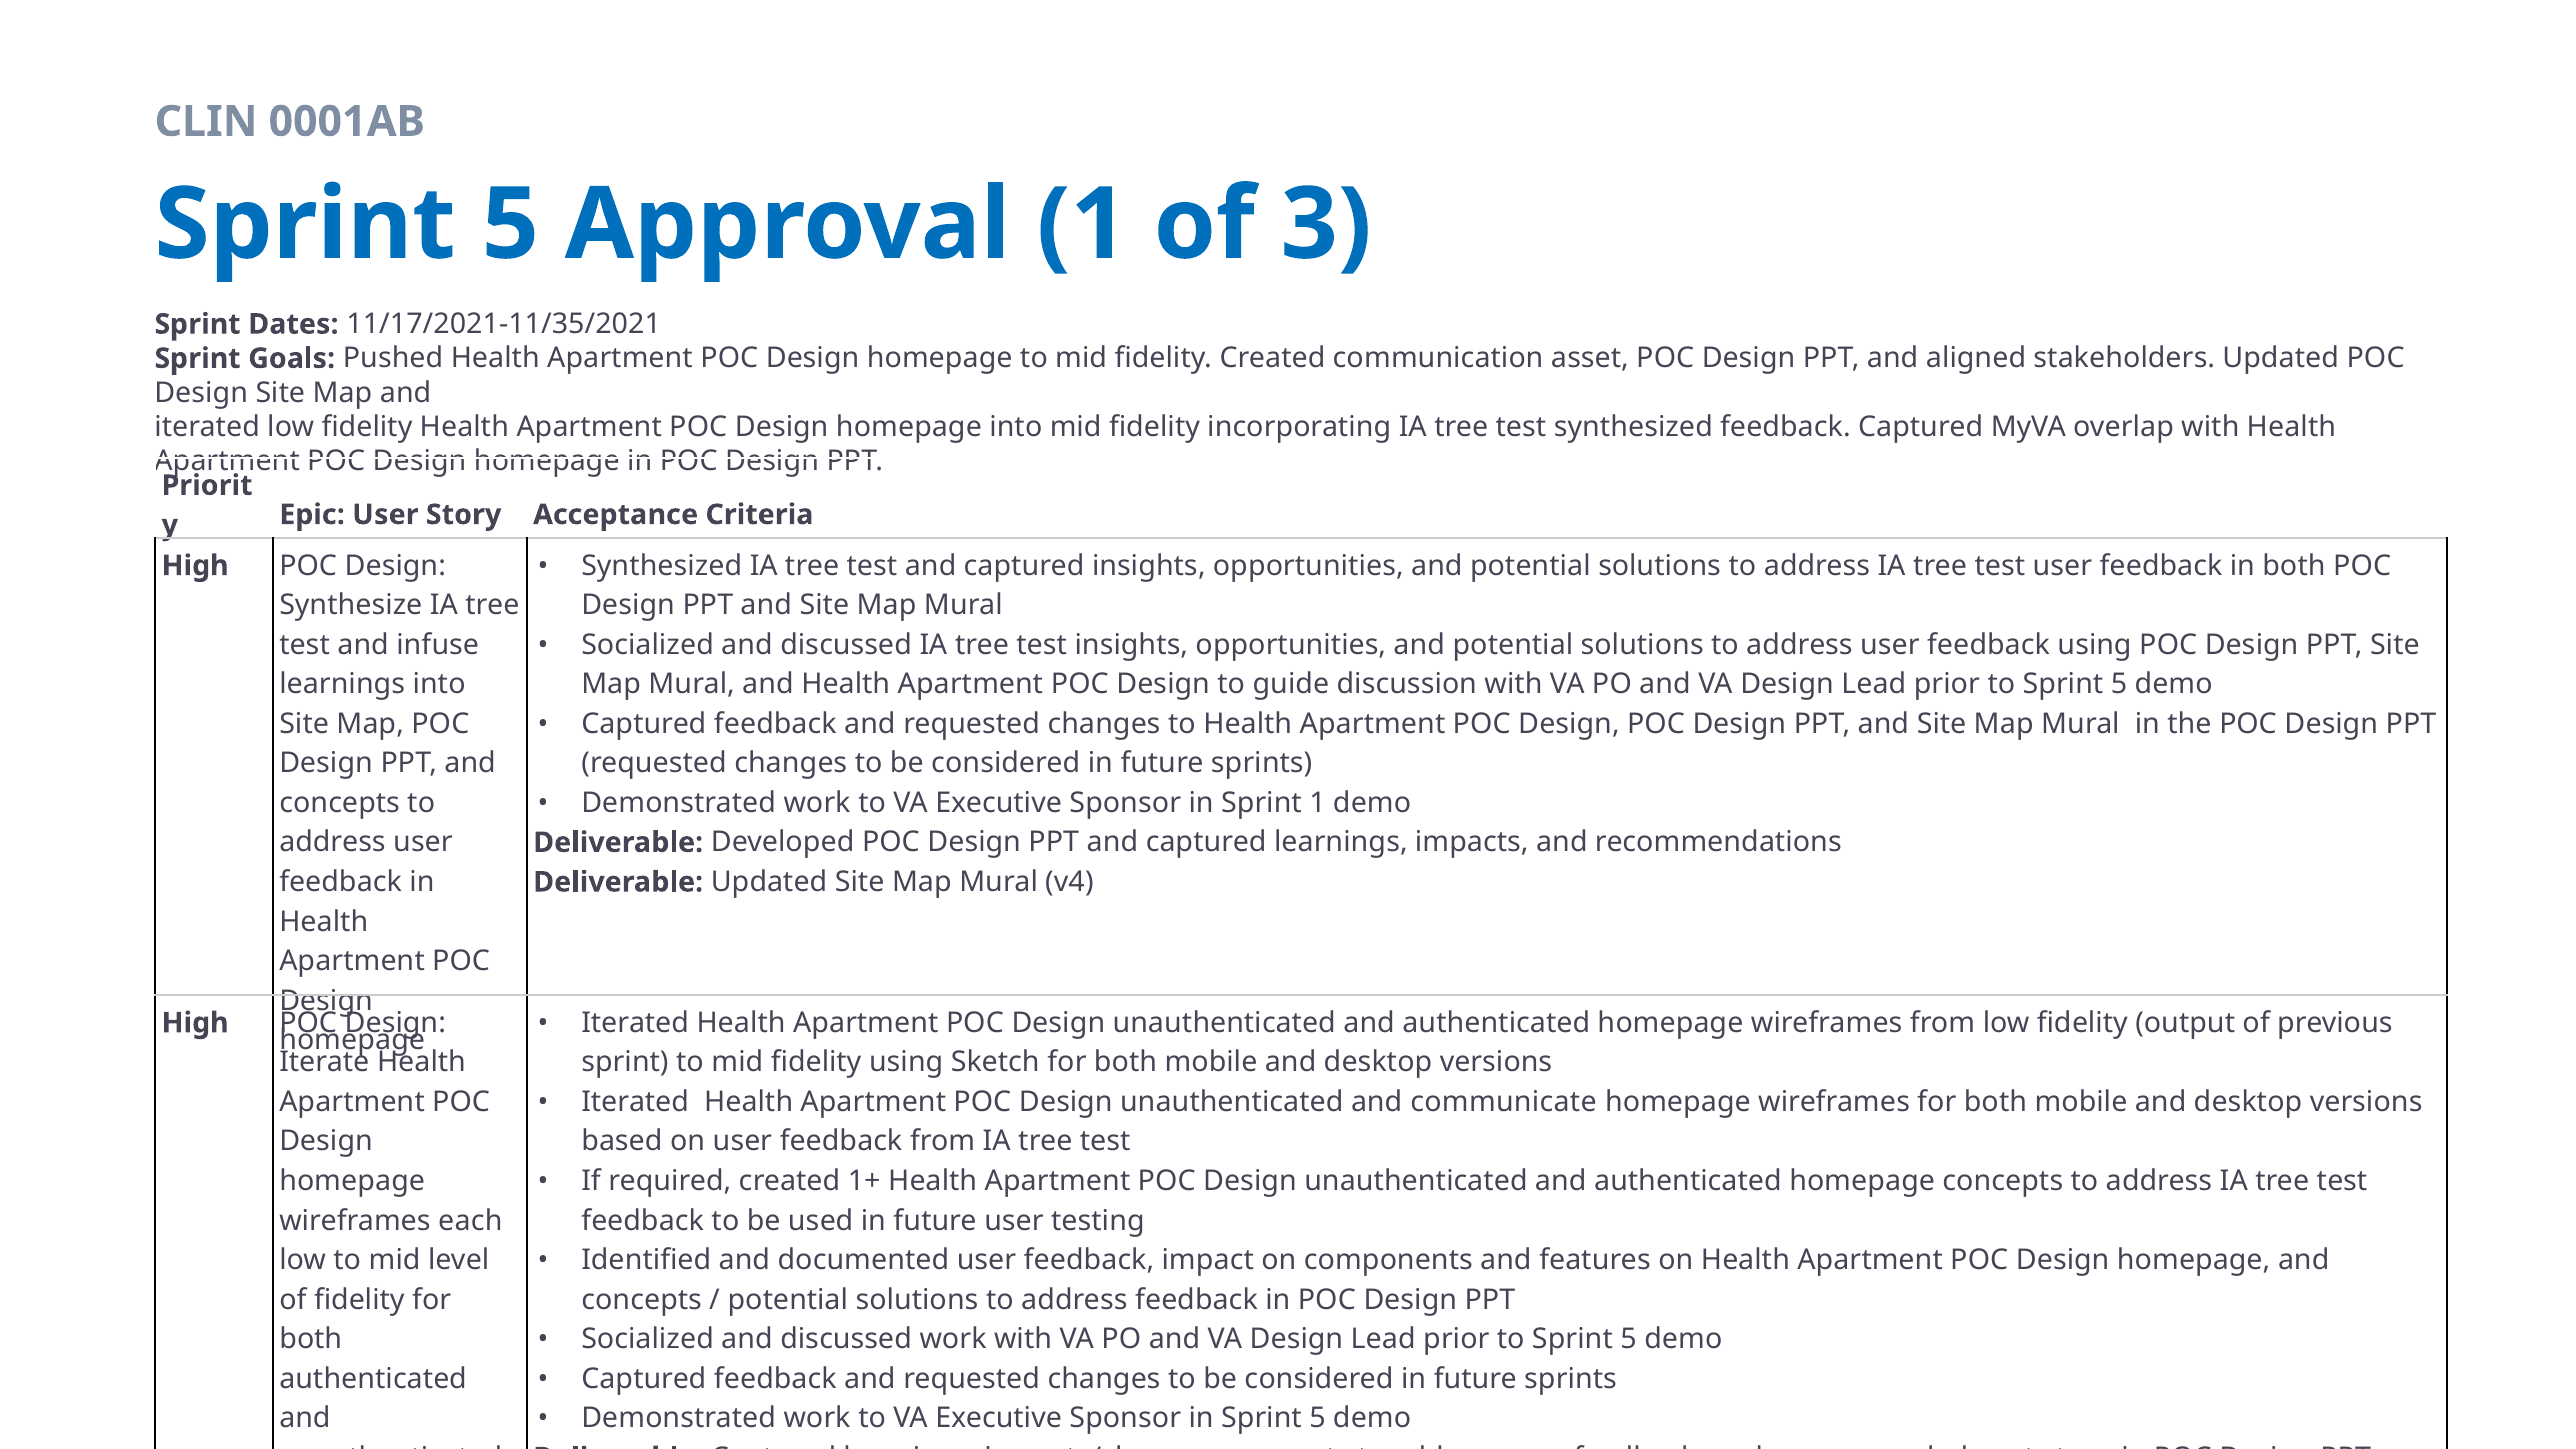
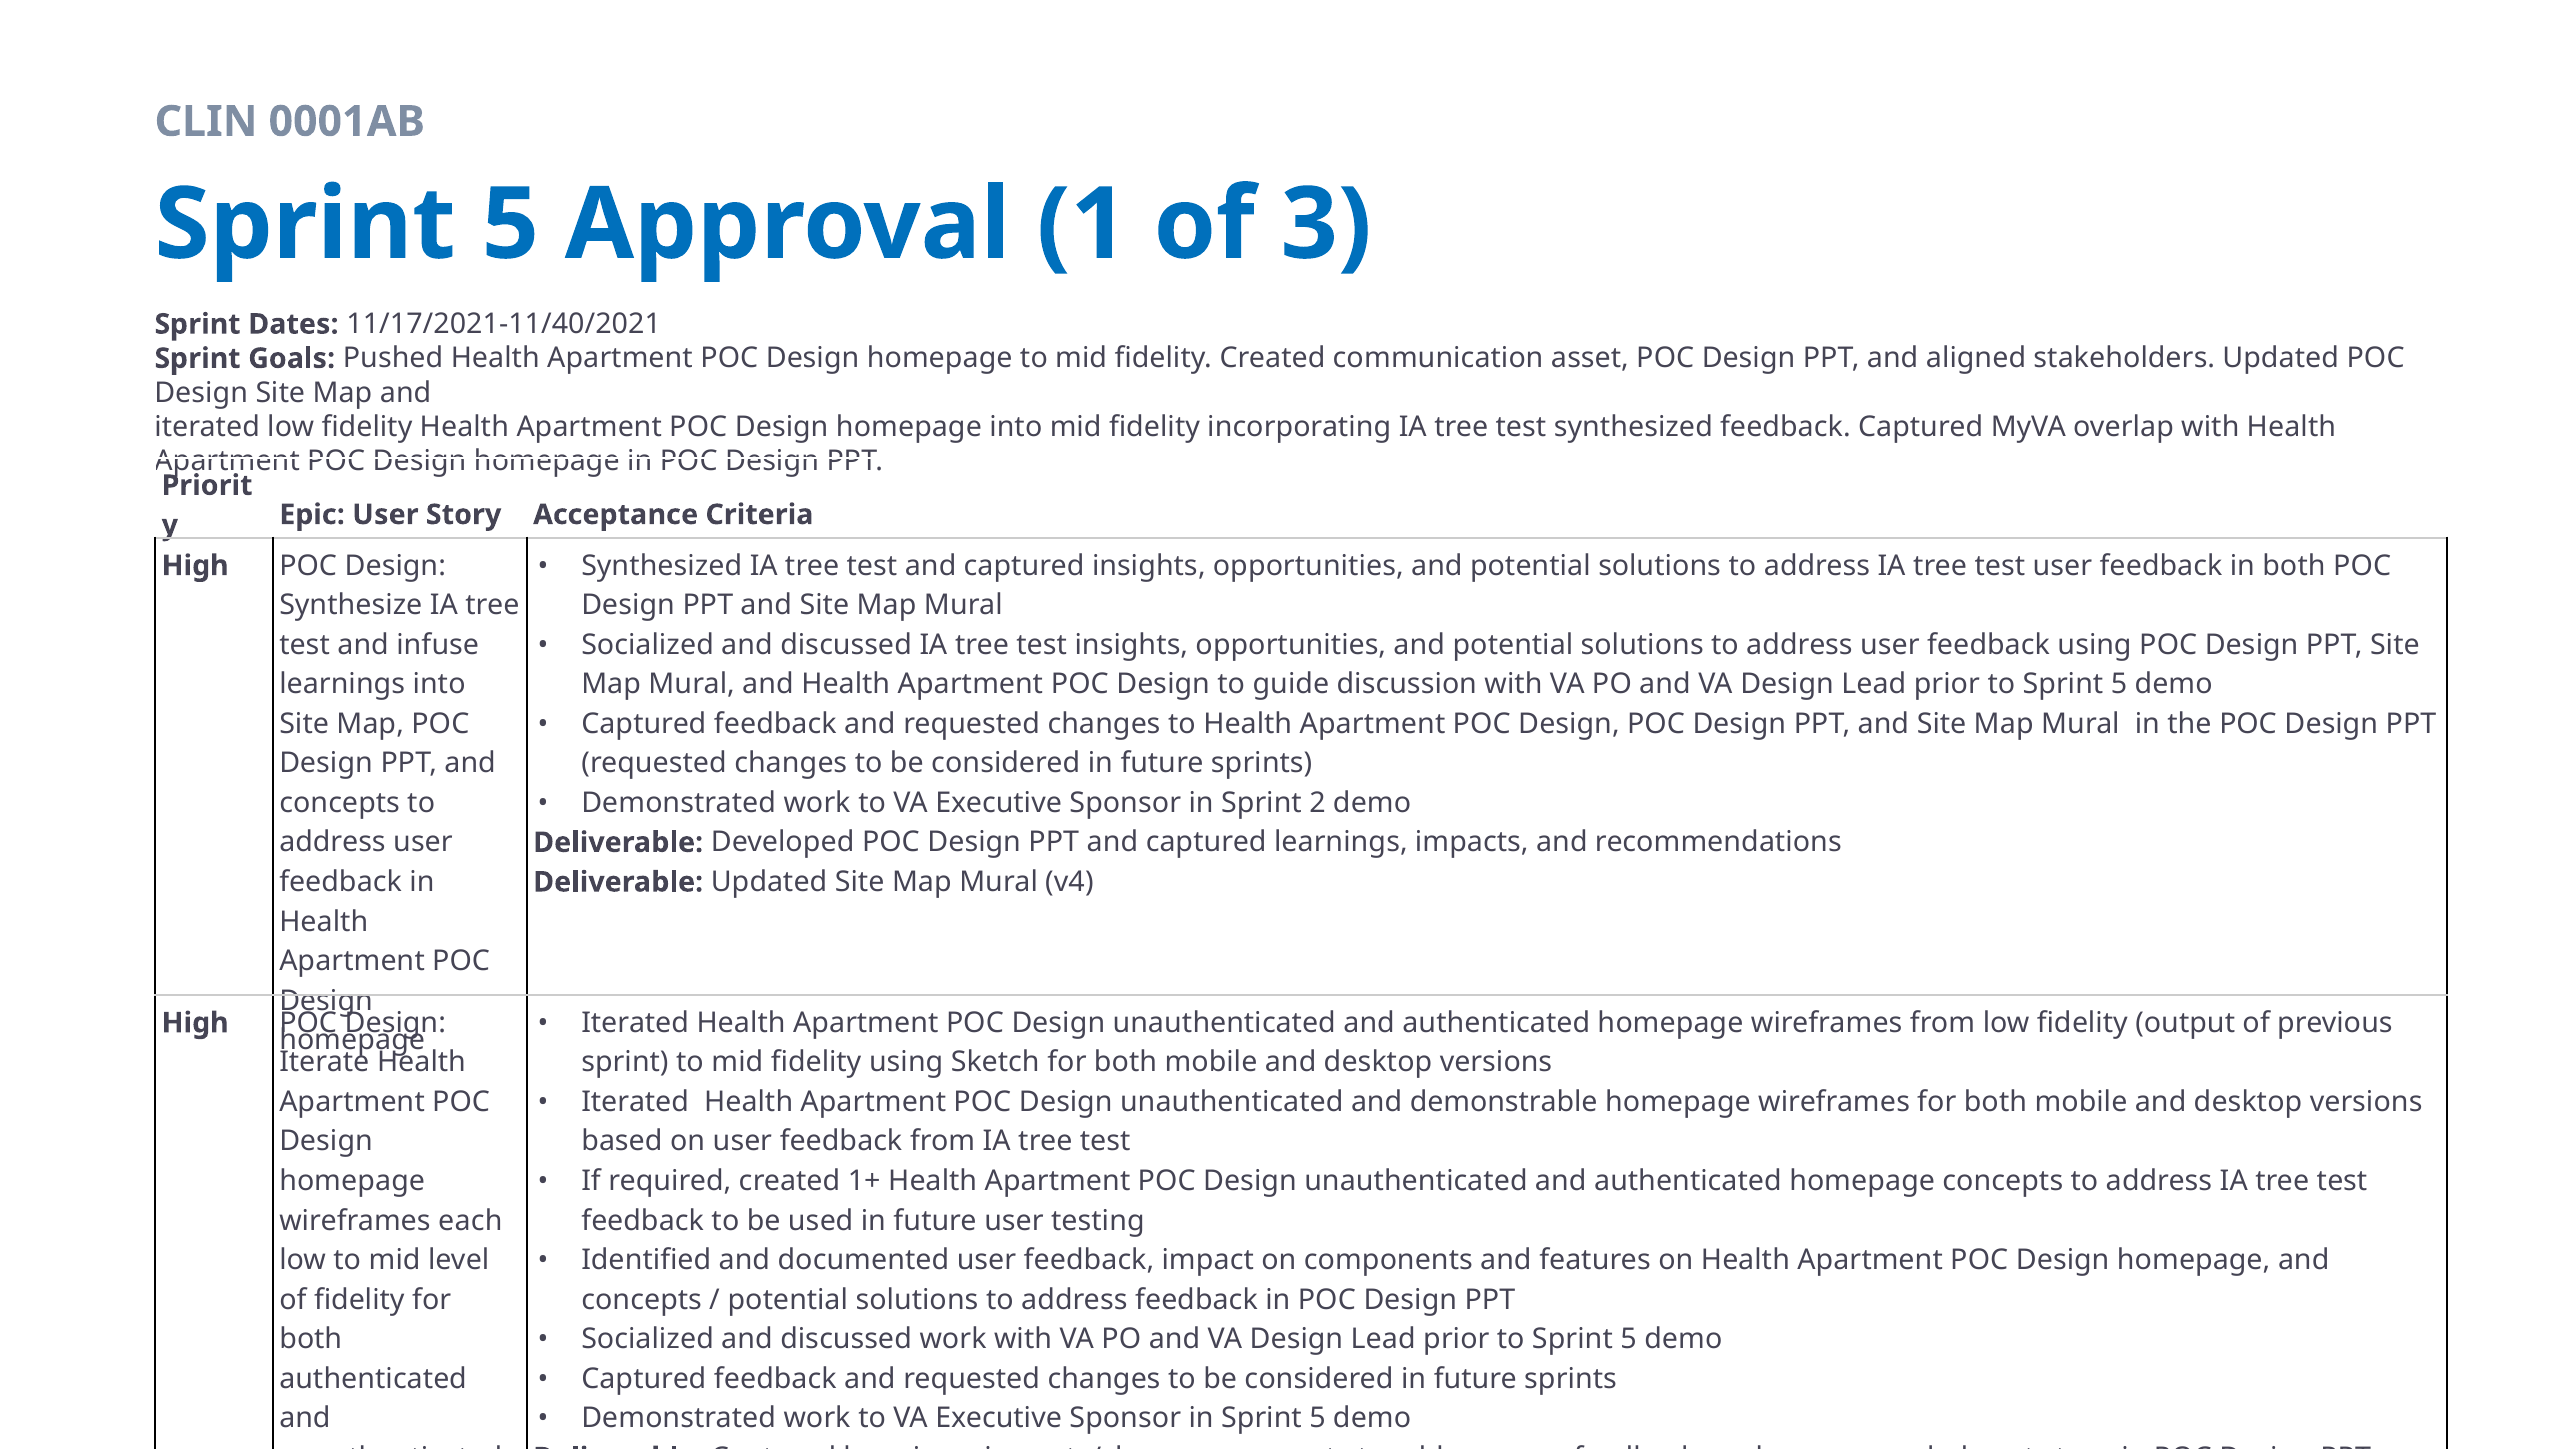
11/17/2021-11/35/2021: 11/17/2021-11/35/2021 -> 11/17/2021-11/40/2021
Sprint 1: 1 -> 2
communicate: communicate -> demonstrable
